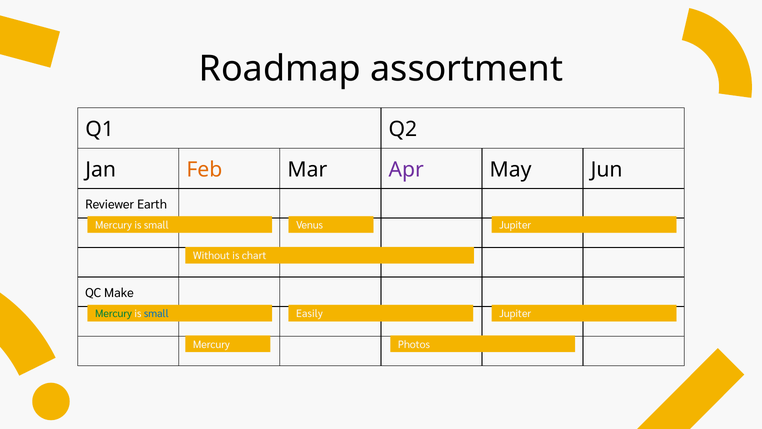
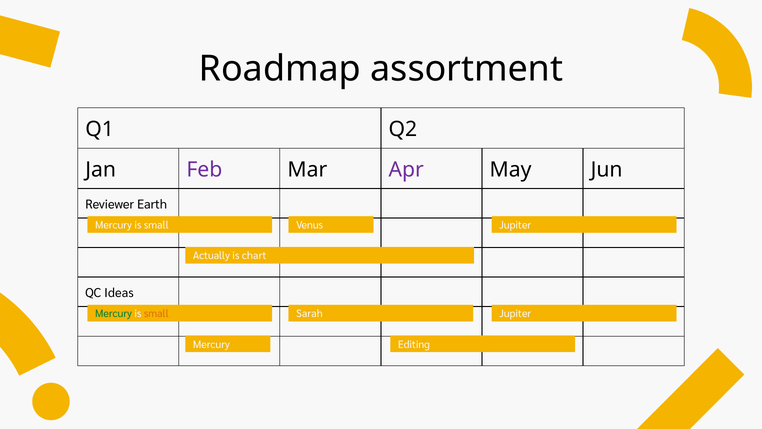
Feb colour: orange -> purple
Without: Without -> Actually
Make: Make -> Ideas
small at (156, 314) colour: blue -> orange
Easily: Easily -> Sarah
Photos: Photos -> Editing
